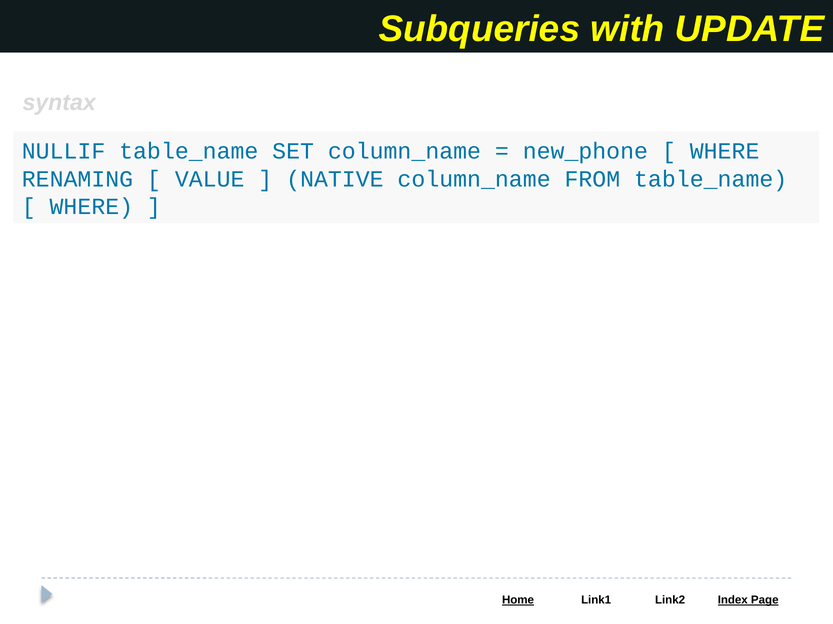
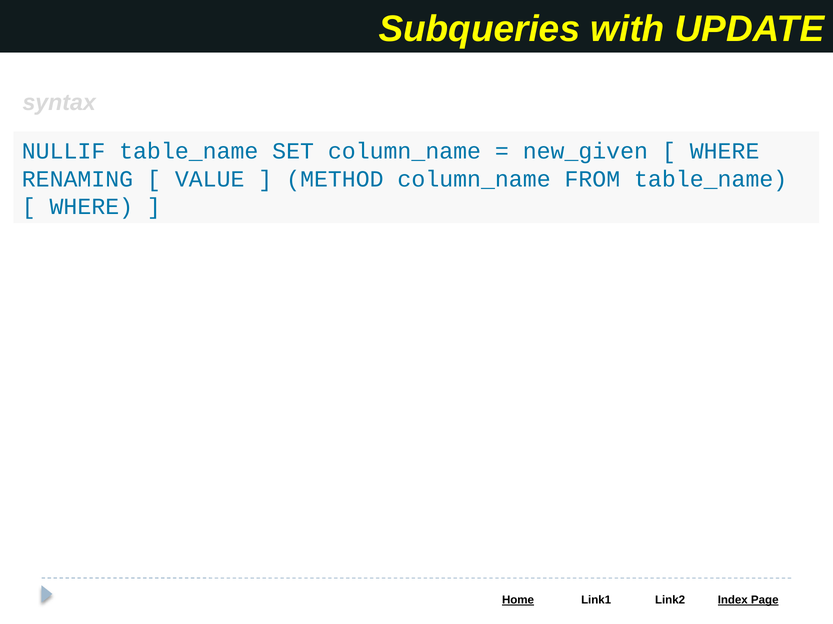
new_phone: new_phone -> new_given
NATIVE: NATIVE -> METHOD
